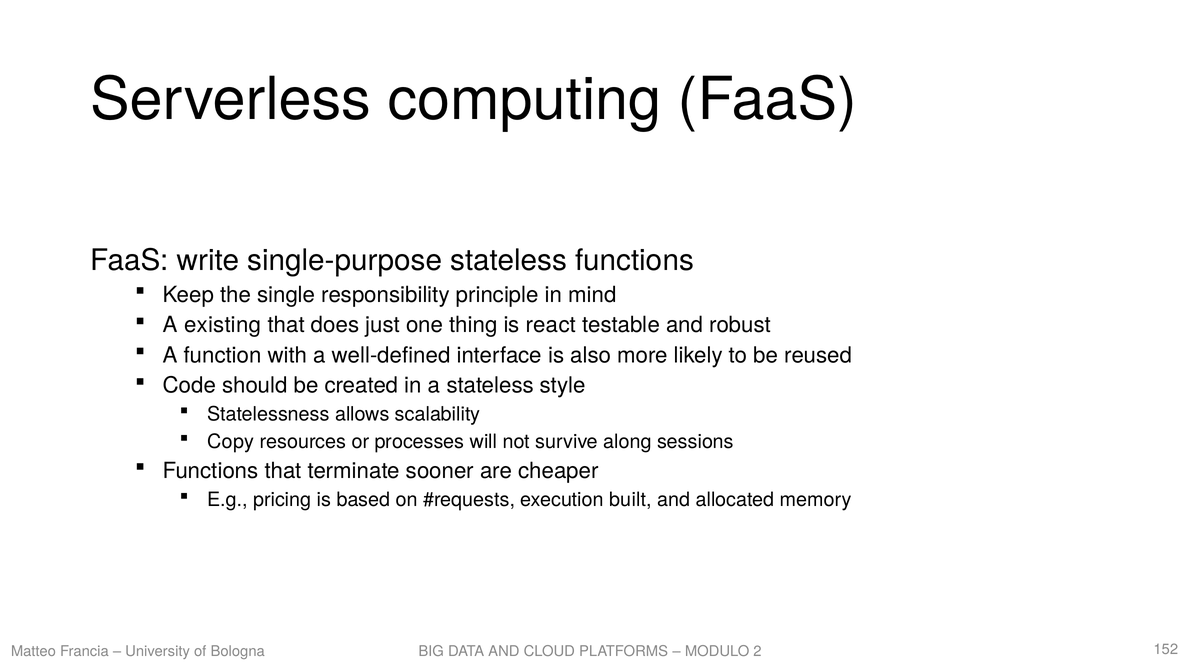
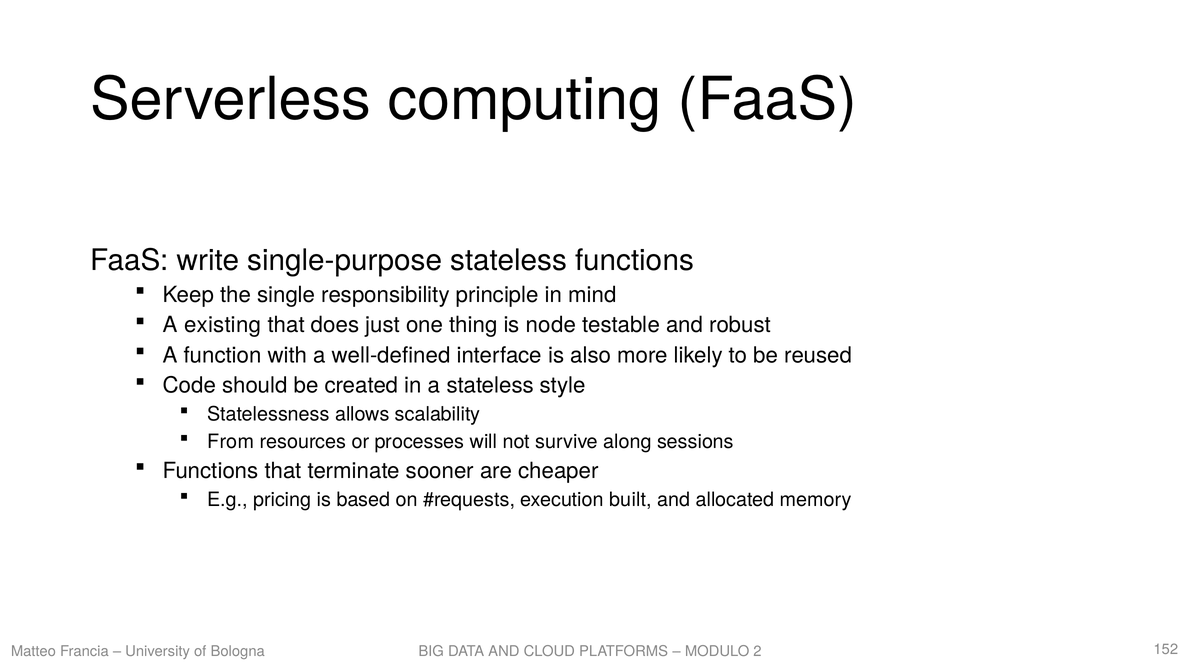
react: react -> node
Copy: Copy -> From
